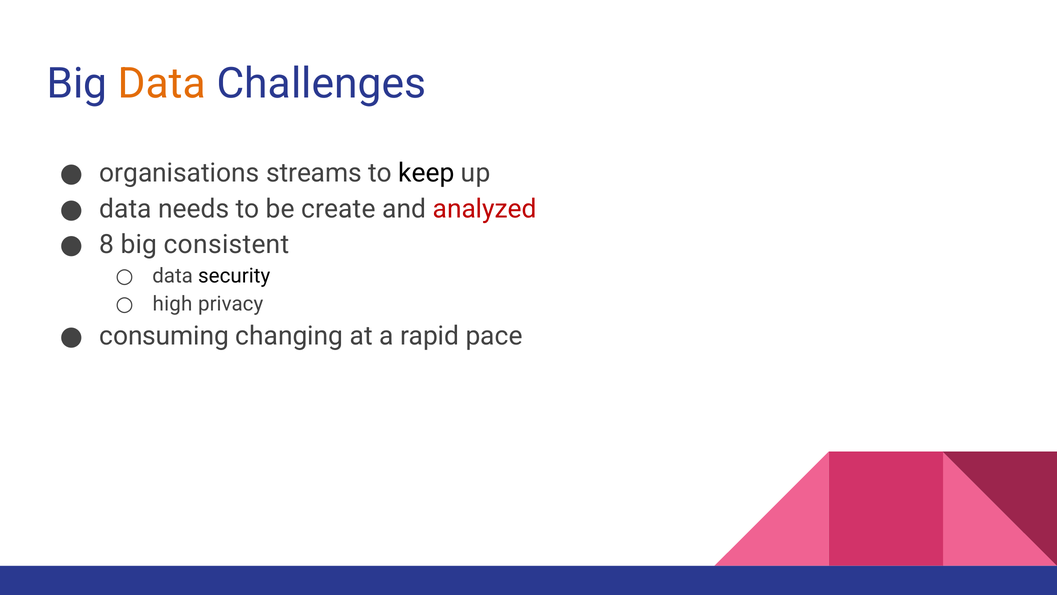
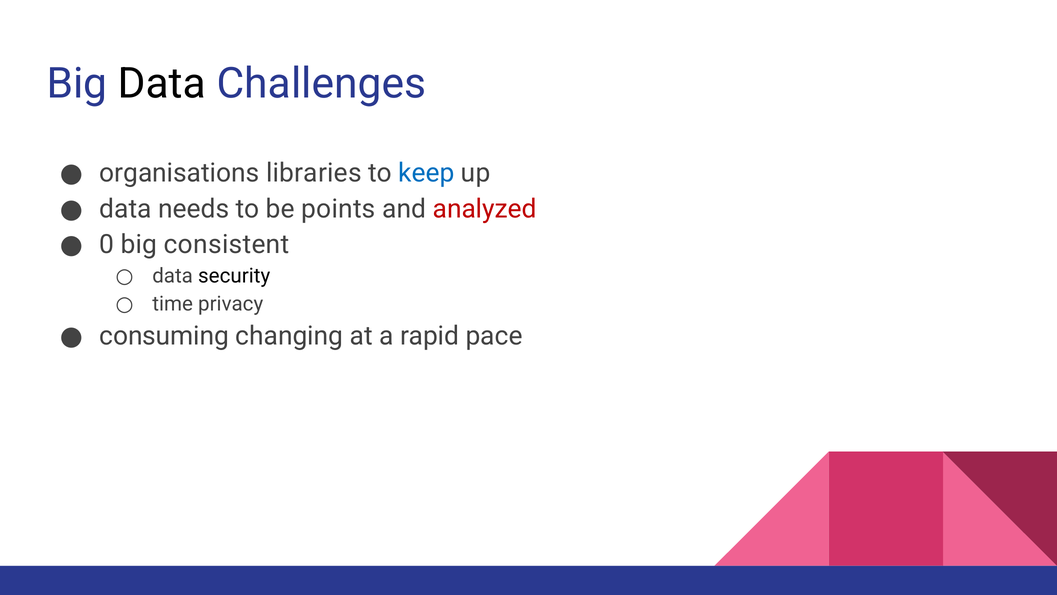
Data at (162, 84) colour: orange -> black
streams: streams -> libraries
keep colour: black -> blue
create: create -> points
8: 8 -> 0
high: high -> time
